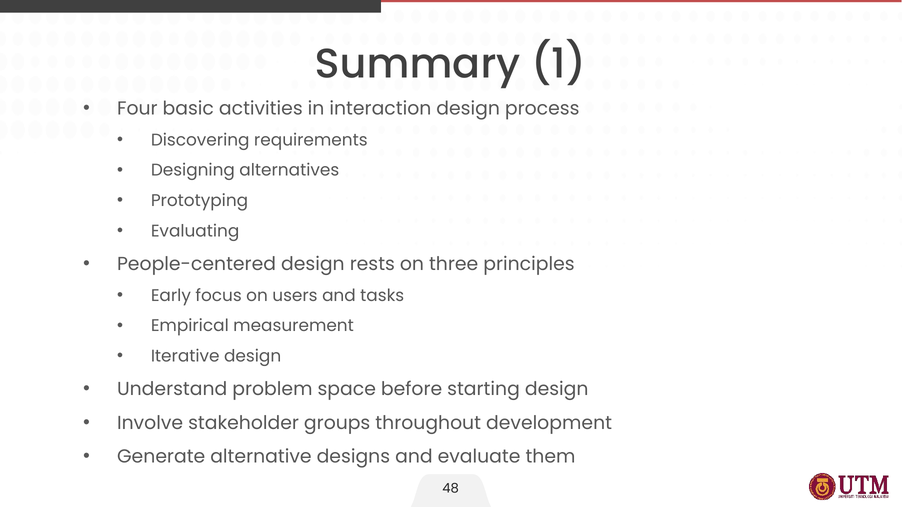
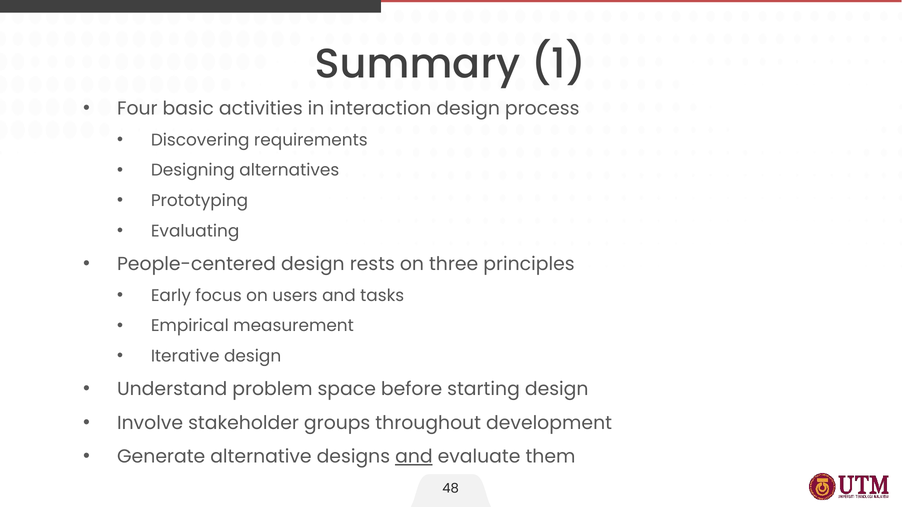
and at (414, 457) underline: none -> present
